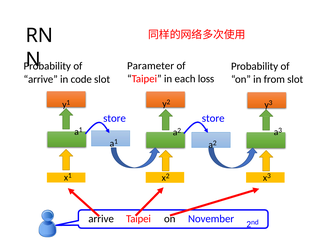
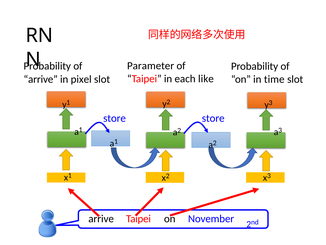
loss: loss -> like
code: code -> pixel
from: from -> time
